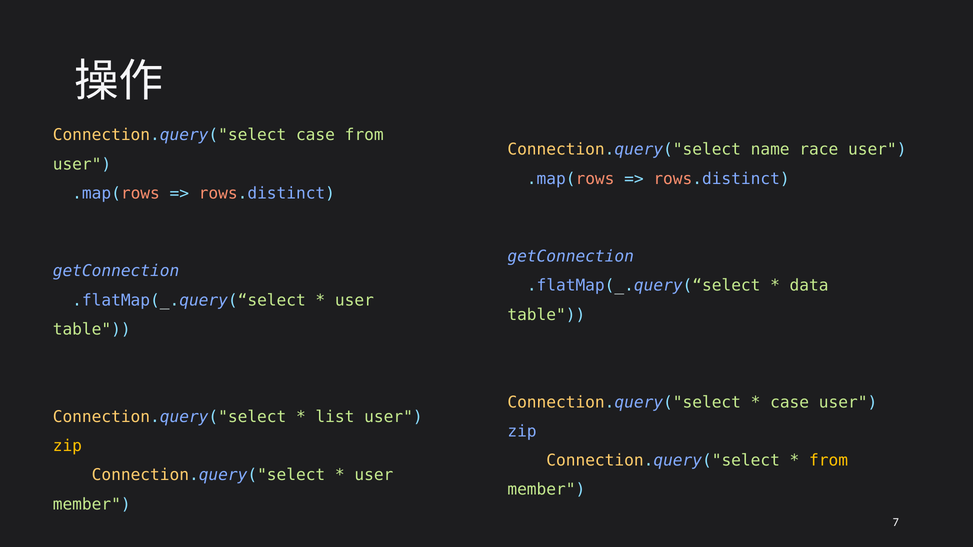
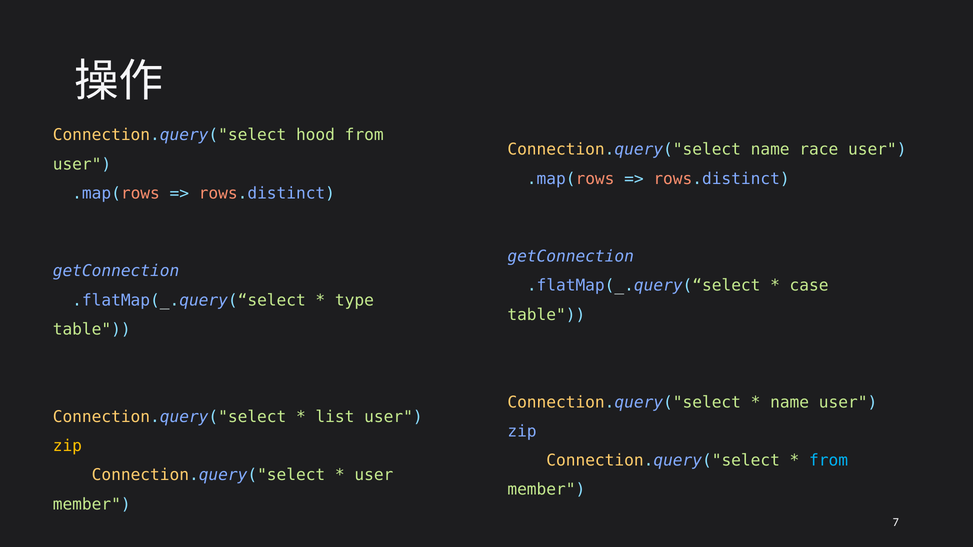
Connection.query("select case: case -> hood
data: data -> case
user at (354, 300): user -> type
case at (790, 402): case -> name
from at (829, 461) colour: yellow -> light blue
